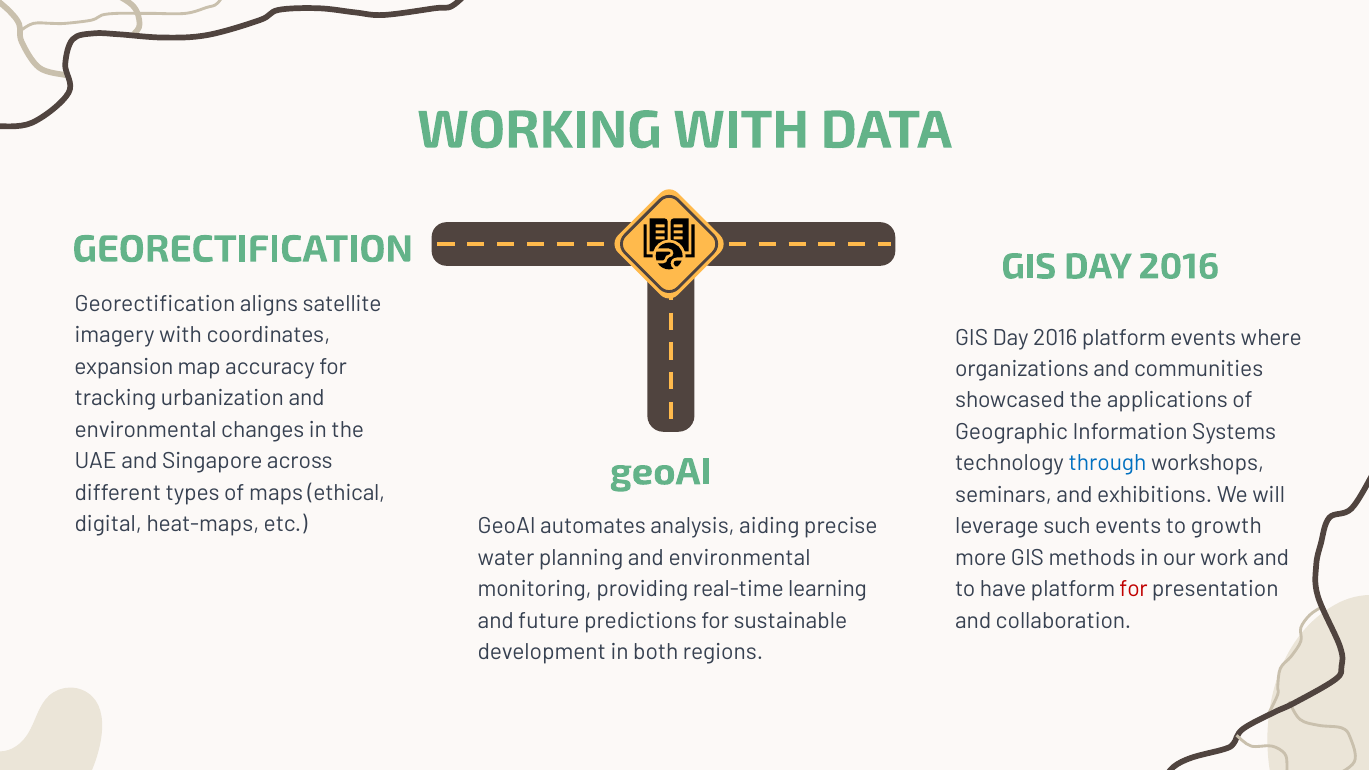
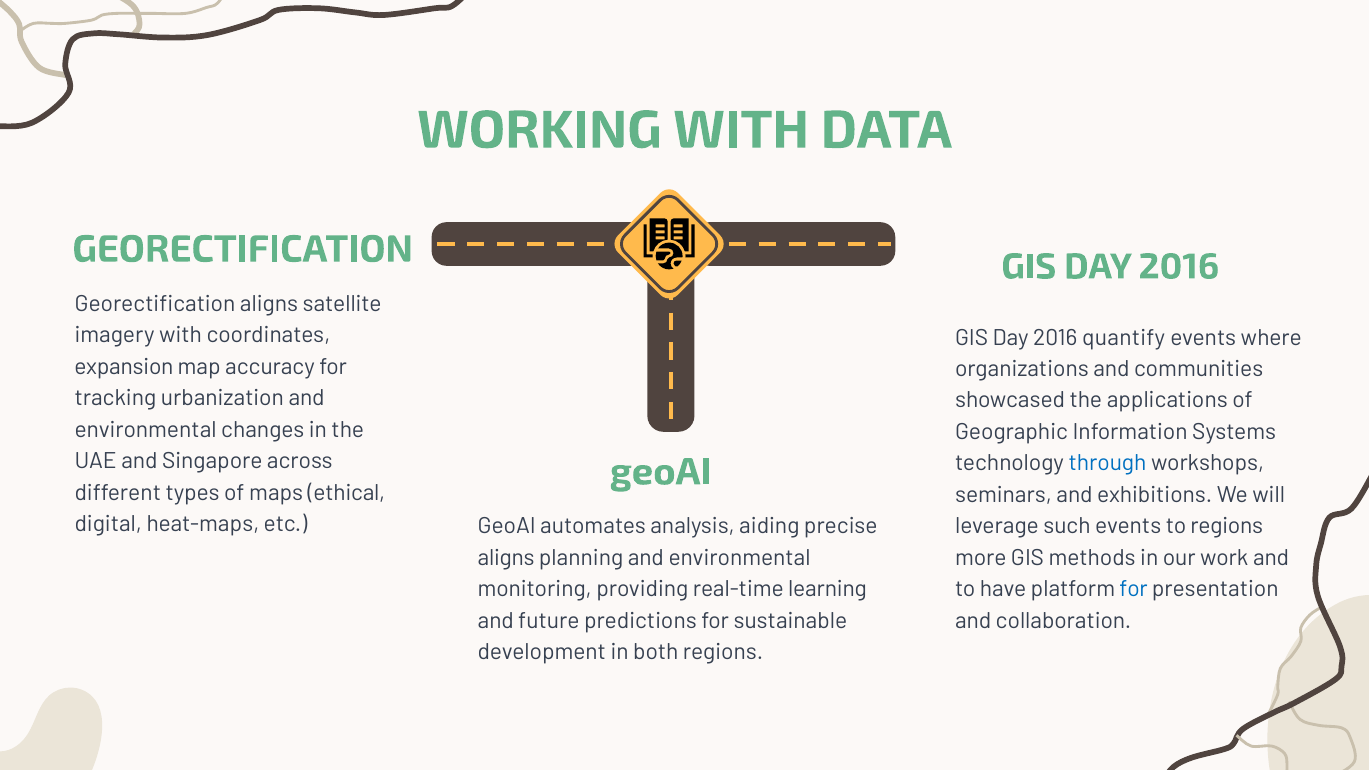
2016 platform: platform -> quantify
to growth: growth -> regions
water at (506, 558): water -> aligns
for at (1134, 589) colour: red -> blue
